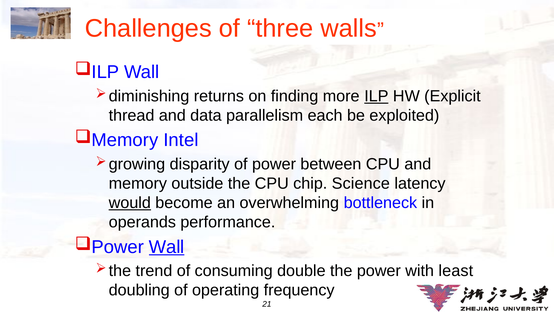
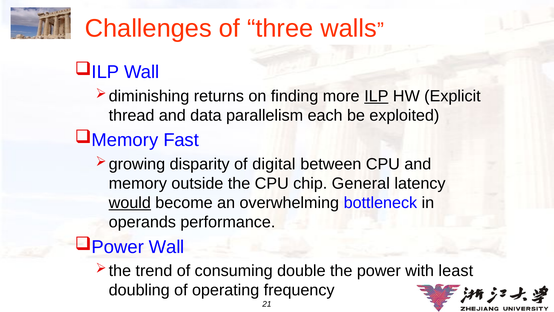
Intel: Intel -> Fast
of power: power -> digital
Science: Science -> General
Wall at (167, 247) underline: present -> none
